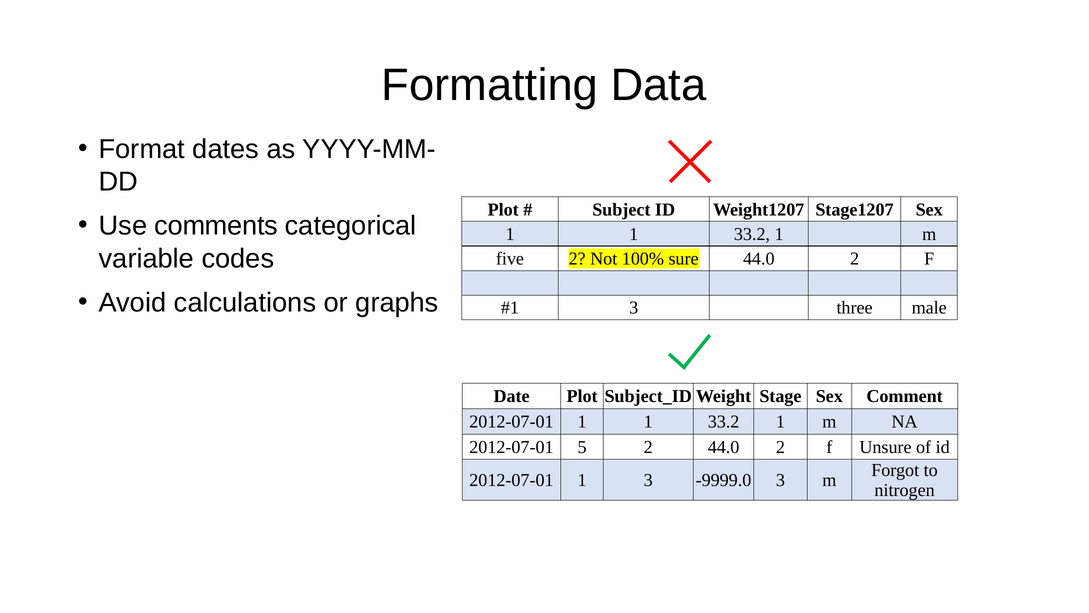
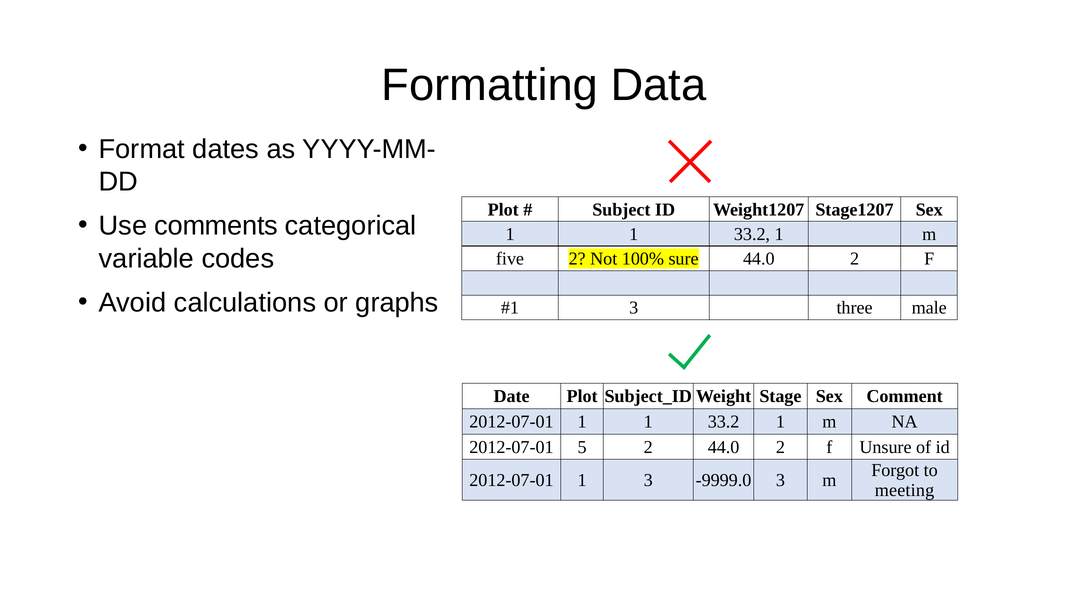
nitrogen: nitrogen -> meeting
